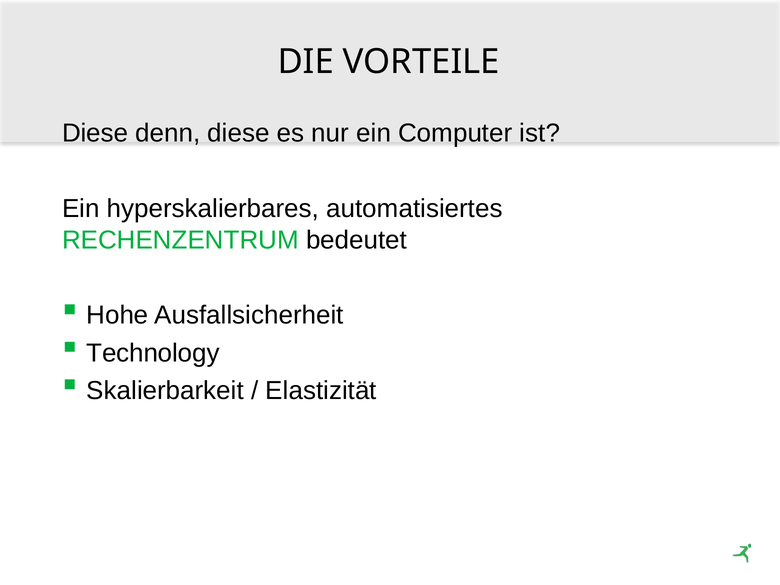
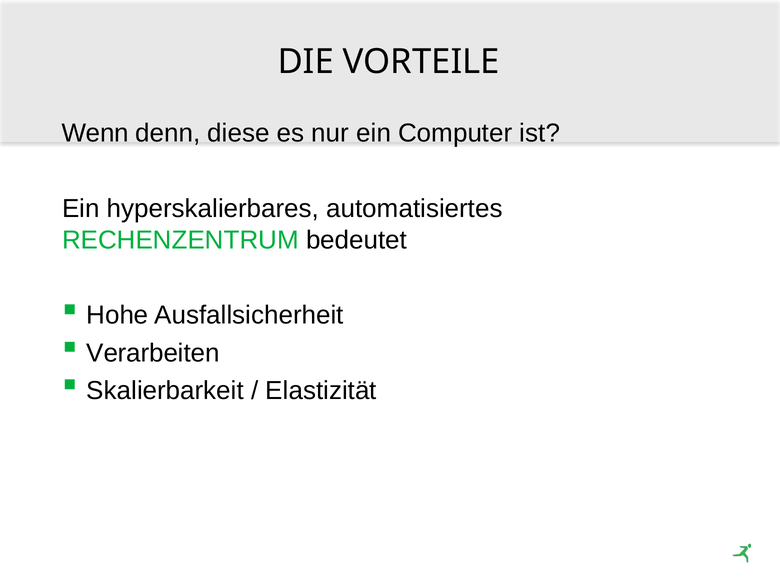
Diese at (95, 133): Diese -> Wenn
Technology: Technology -> Verarbeiten
